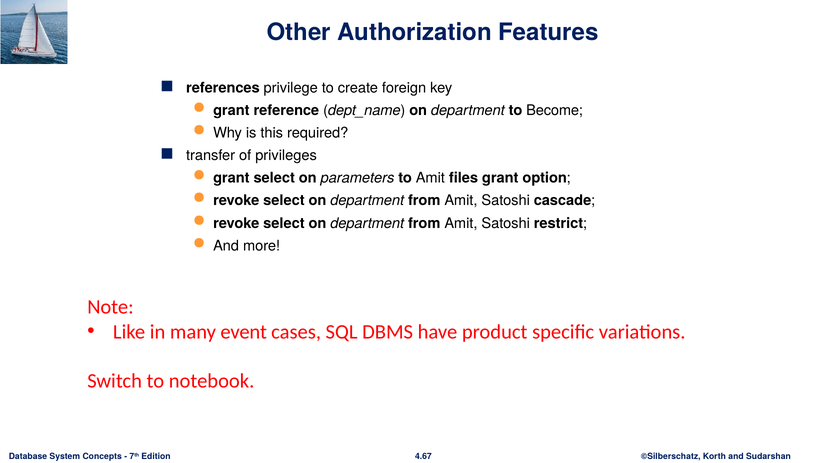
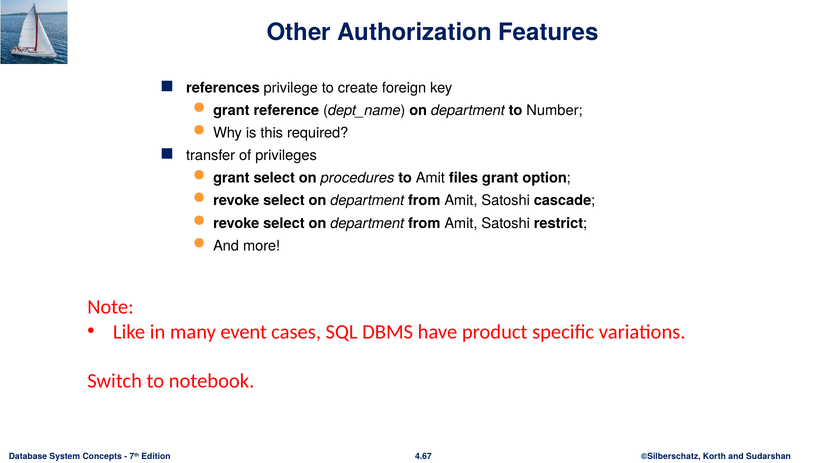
Become: Become -> Number
parameters: parameters -> procedures
